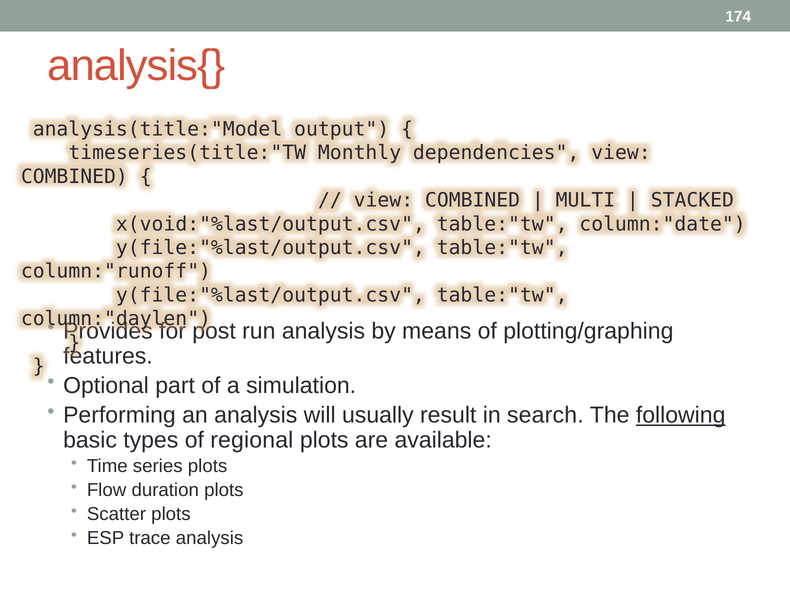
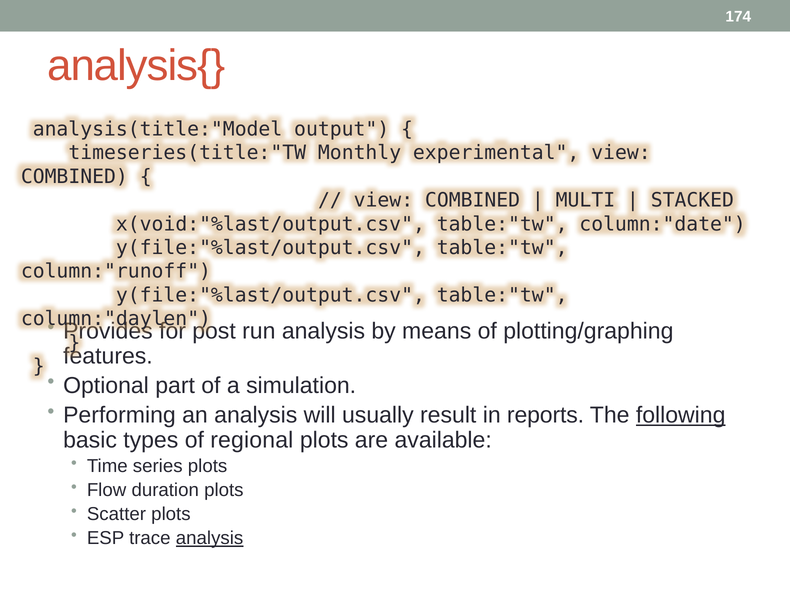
dependencies: dependencies -> experimental
search: search -> reports
analysis at (210, 538) underline: none -> present
